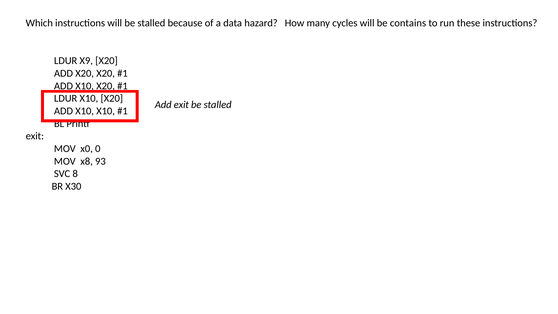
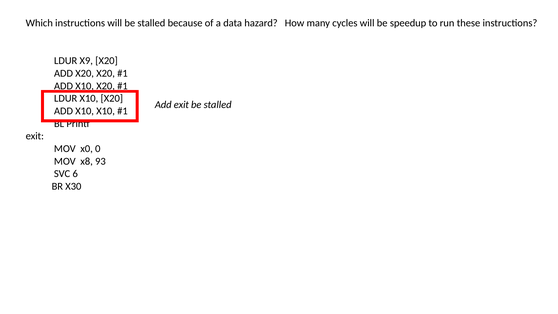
contains: contains -> speedup
8: 8 -> 6
